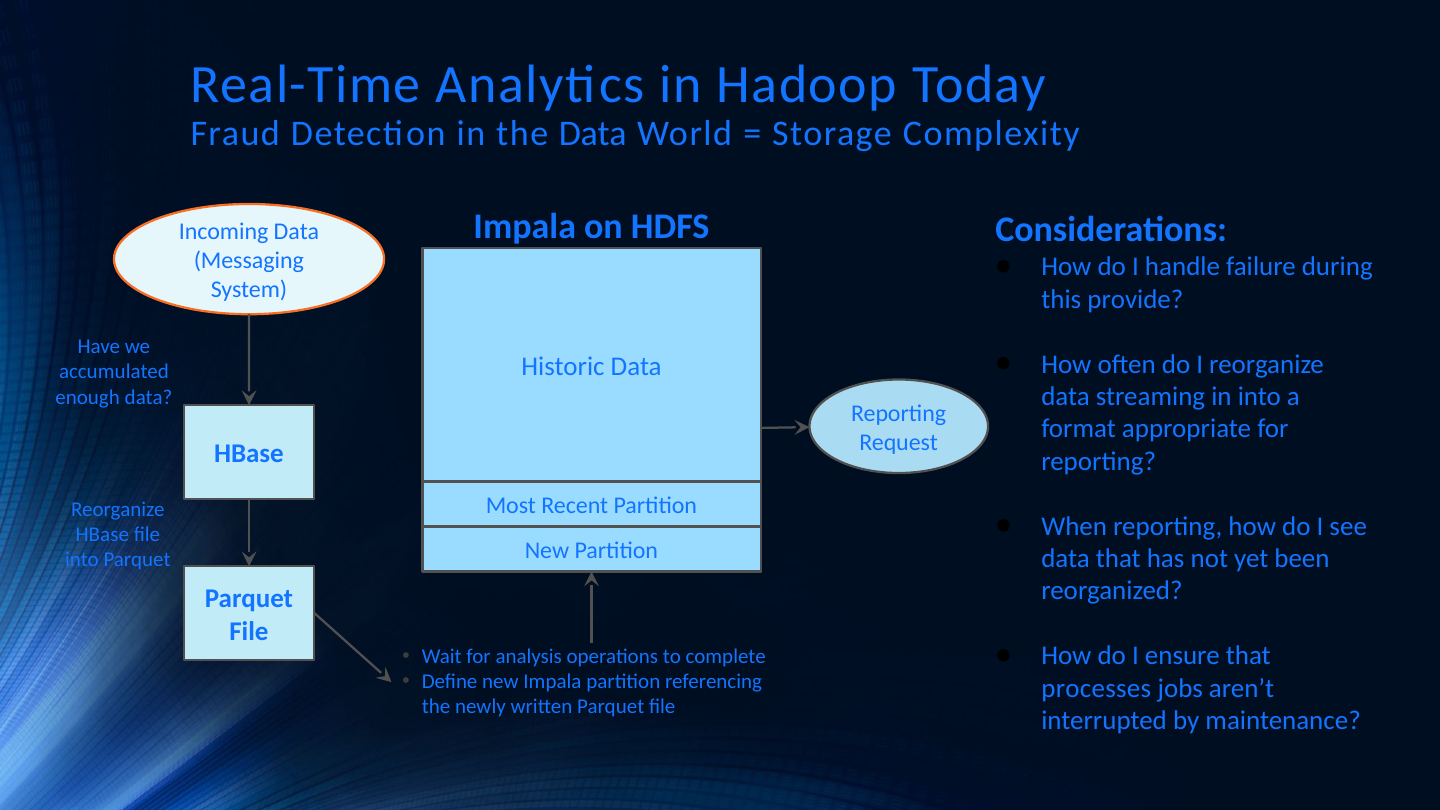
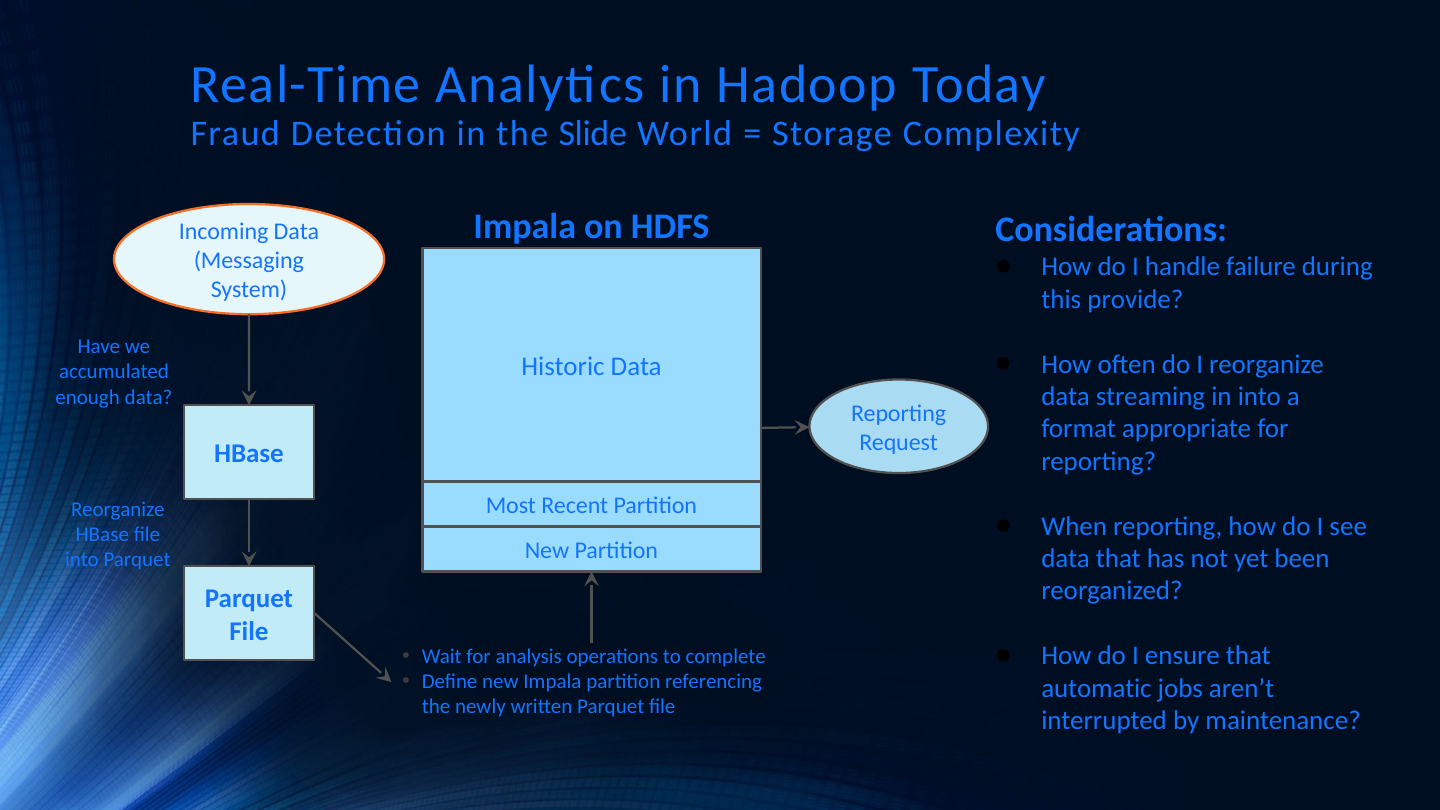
the Data: Data -> Slide
processes: processes -> automatic
